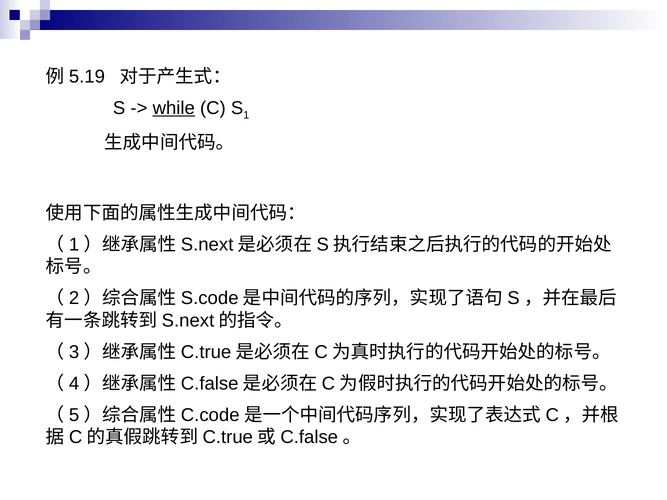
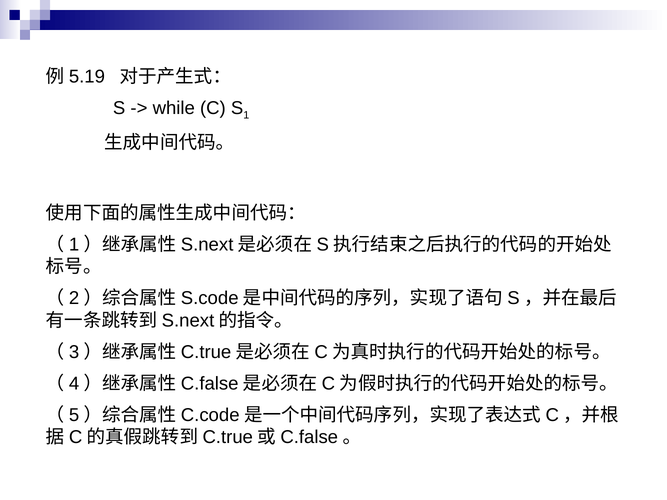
while underline: present -> none
